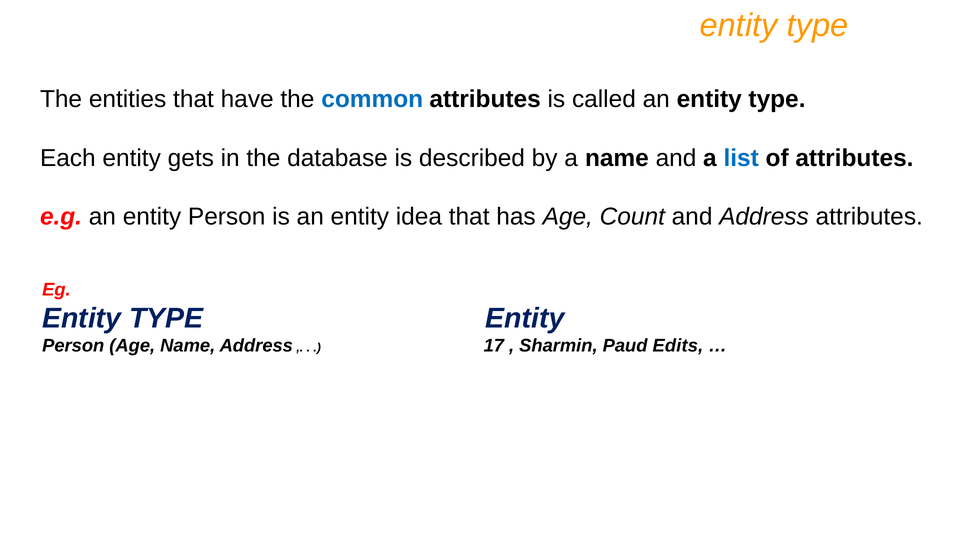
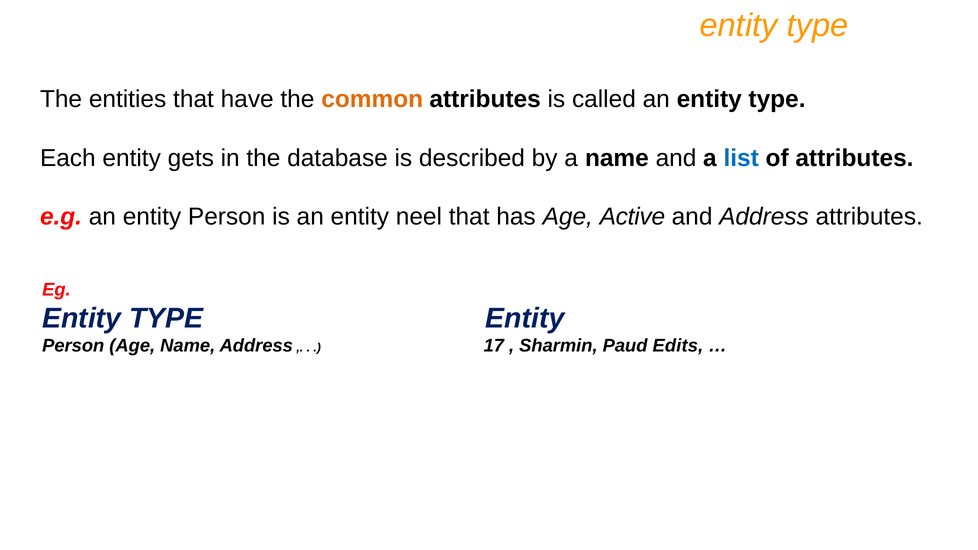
common colour: blue -> orange
idea: idea -> neel
Count: Count -> Active
